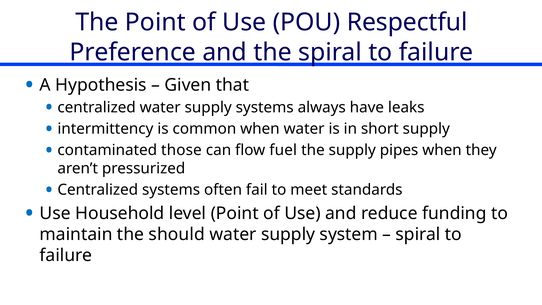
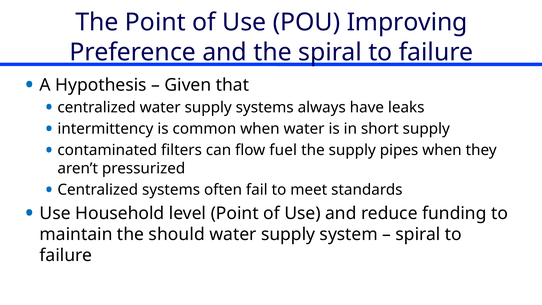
Respectful: Respectful -> Improving
those: those -> filters
